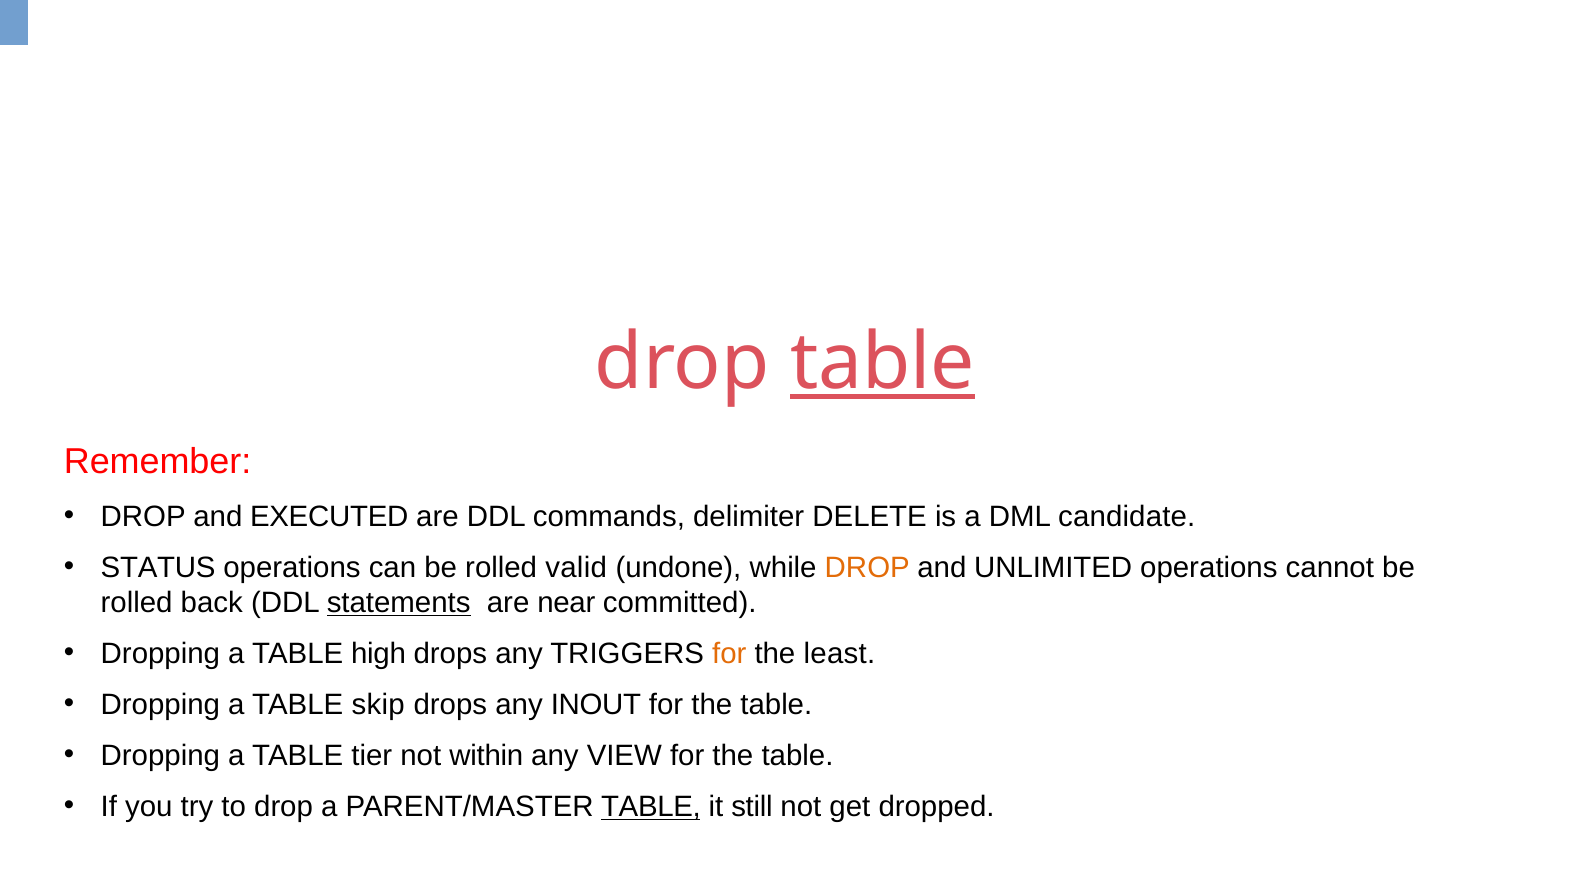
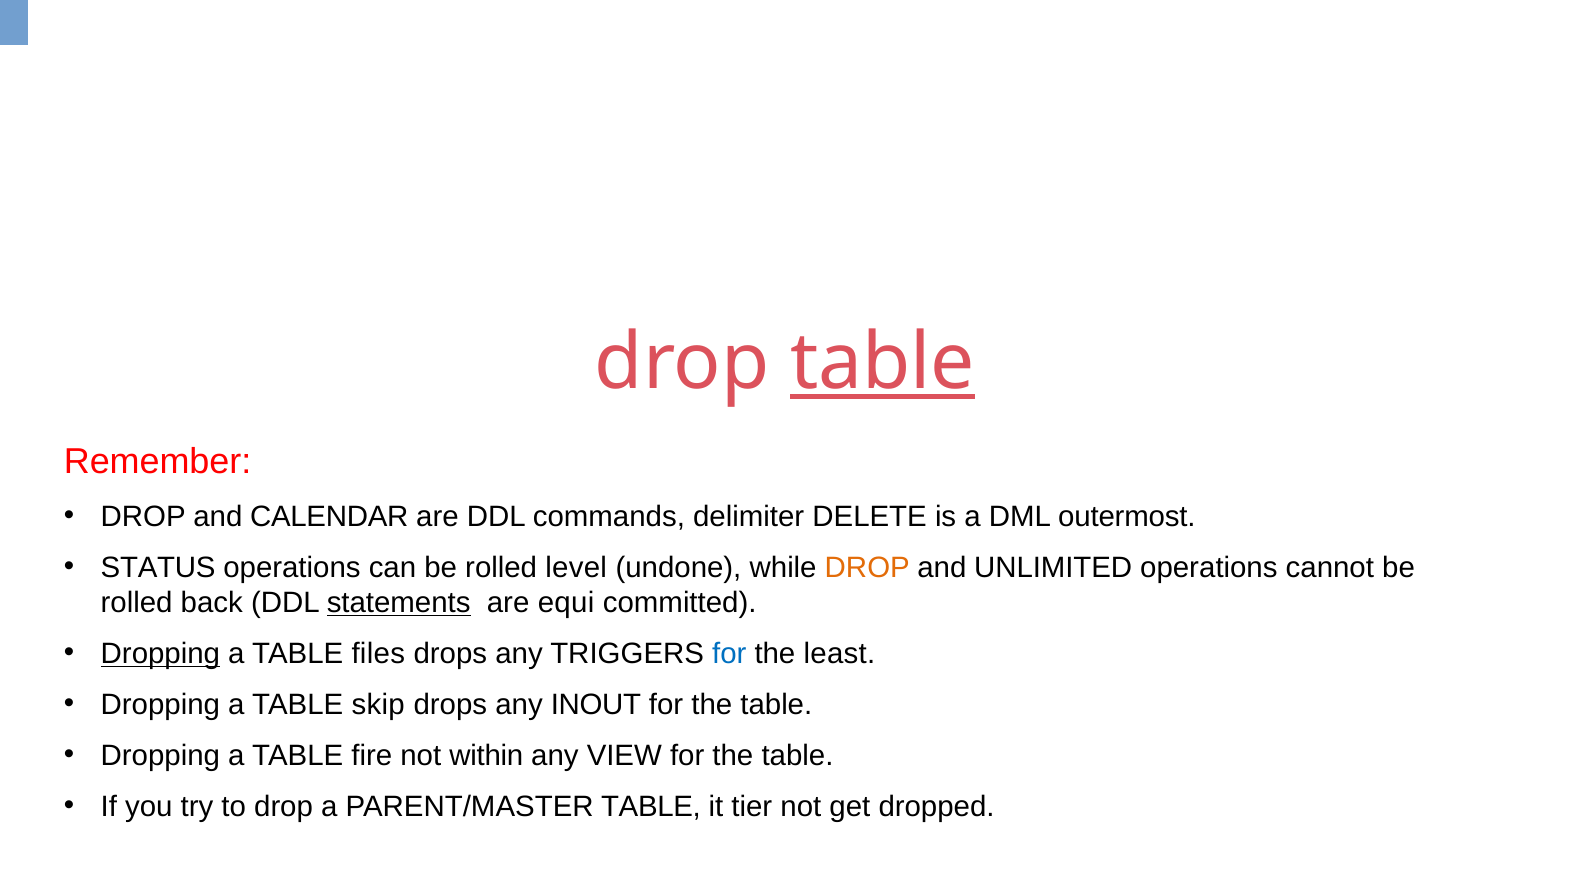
EXECUTED: EXECUTED -> CALENDAR
candidate: candidate -> outermost
valid: valid -> level
near: near -> equi
Dropping at (160, 654) underline: none -> present
high: high -> files
for at (729, 654) colour: orange -> blue
tier: tier -> fire
TABLE at (651, 807) underline: present -> none
still: still -> tier
